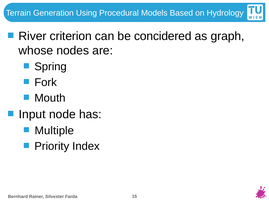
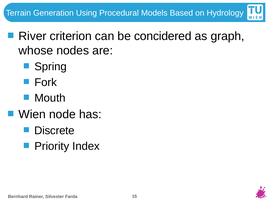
Input: Input -> Wien
Multiple: Multiple -> Discrete
